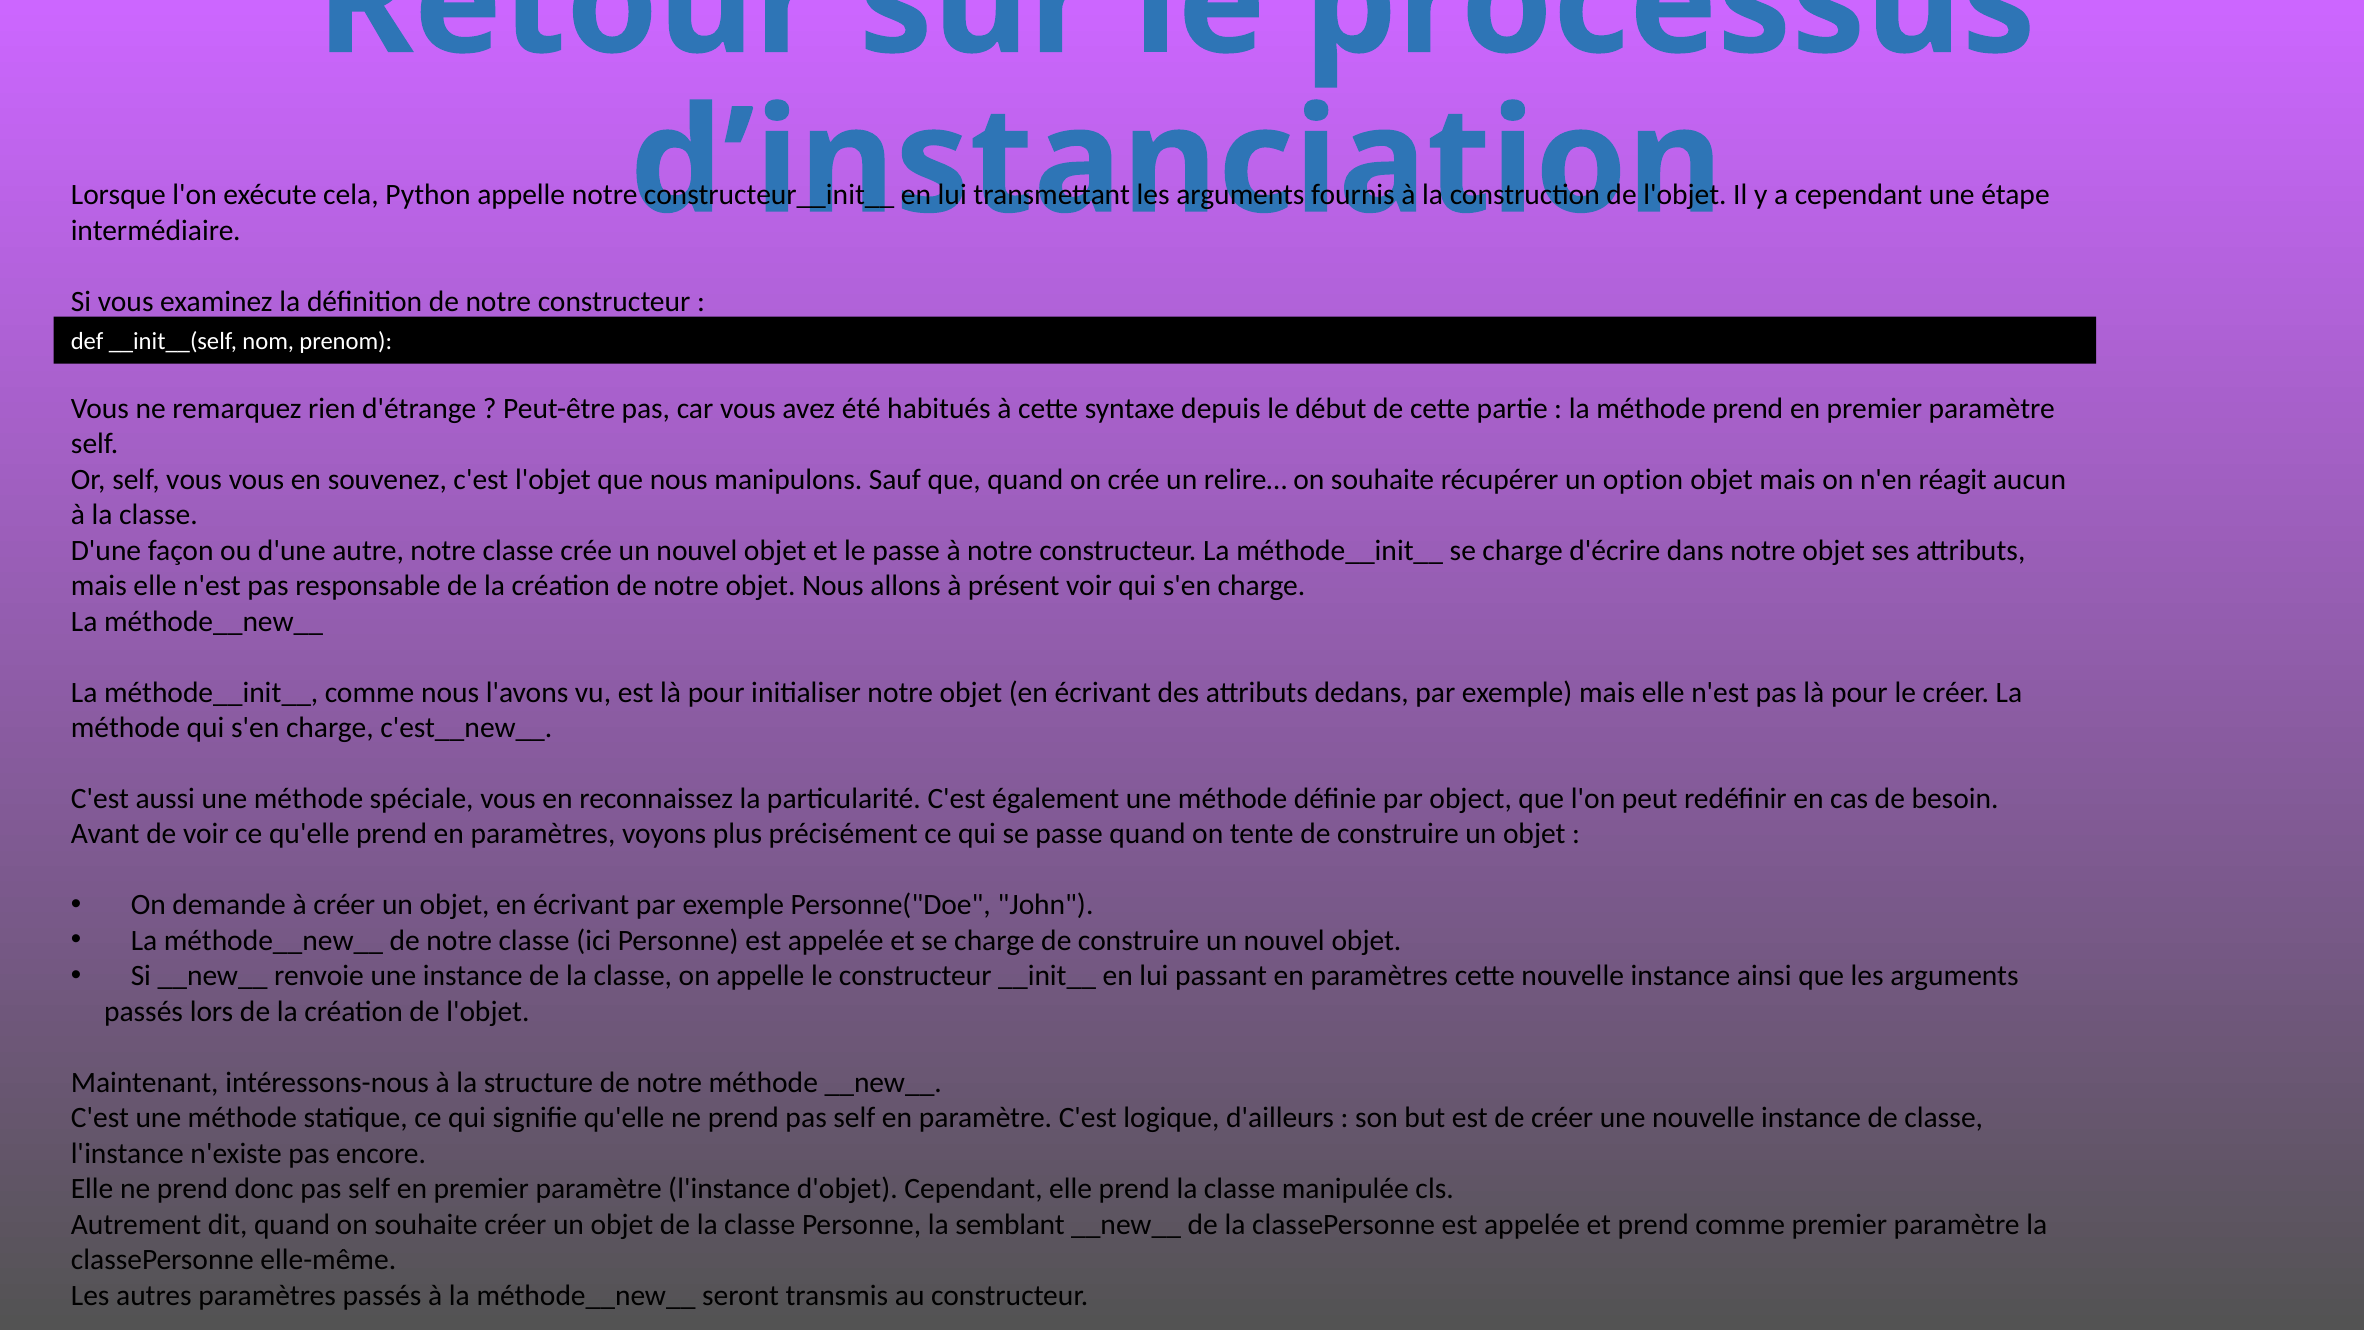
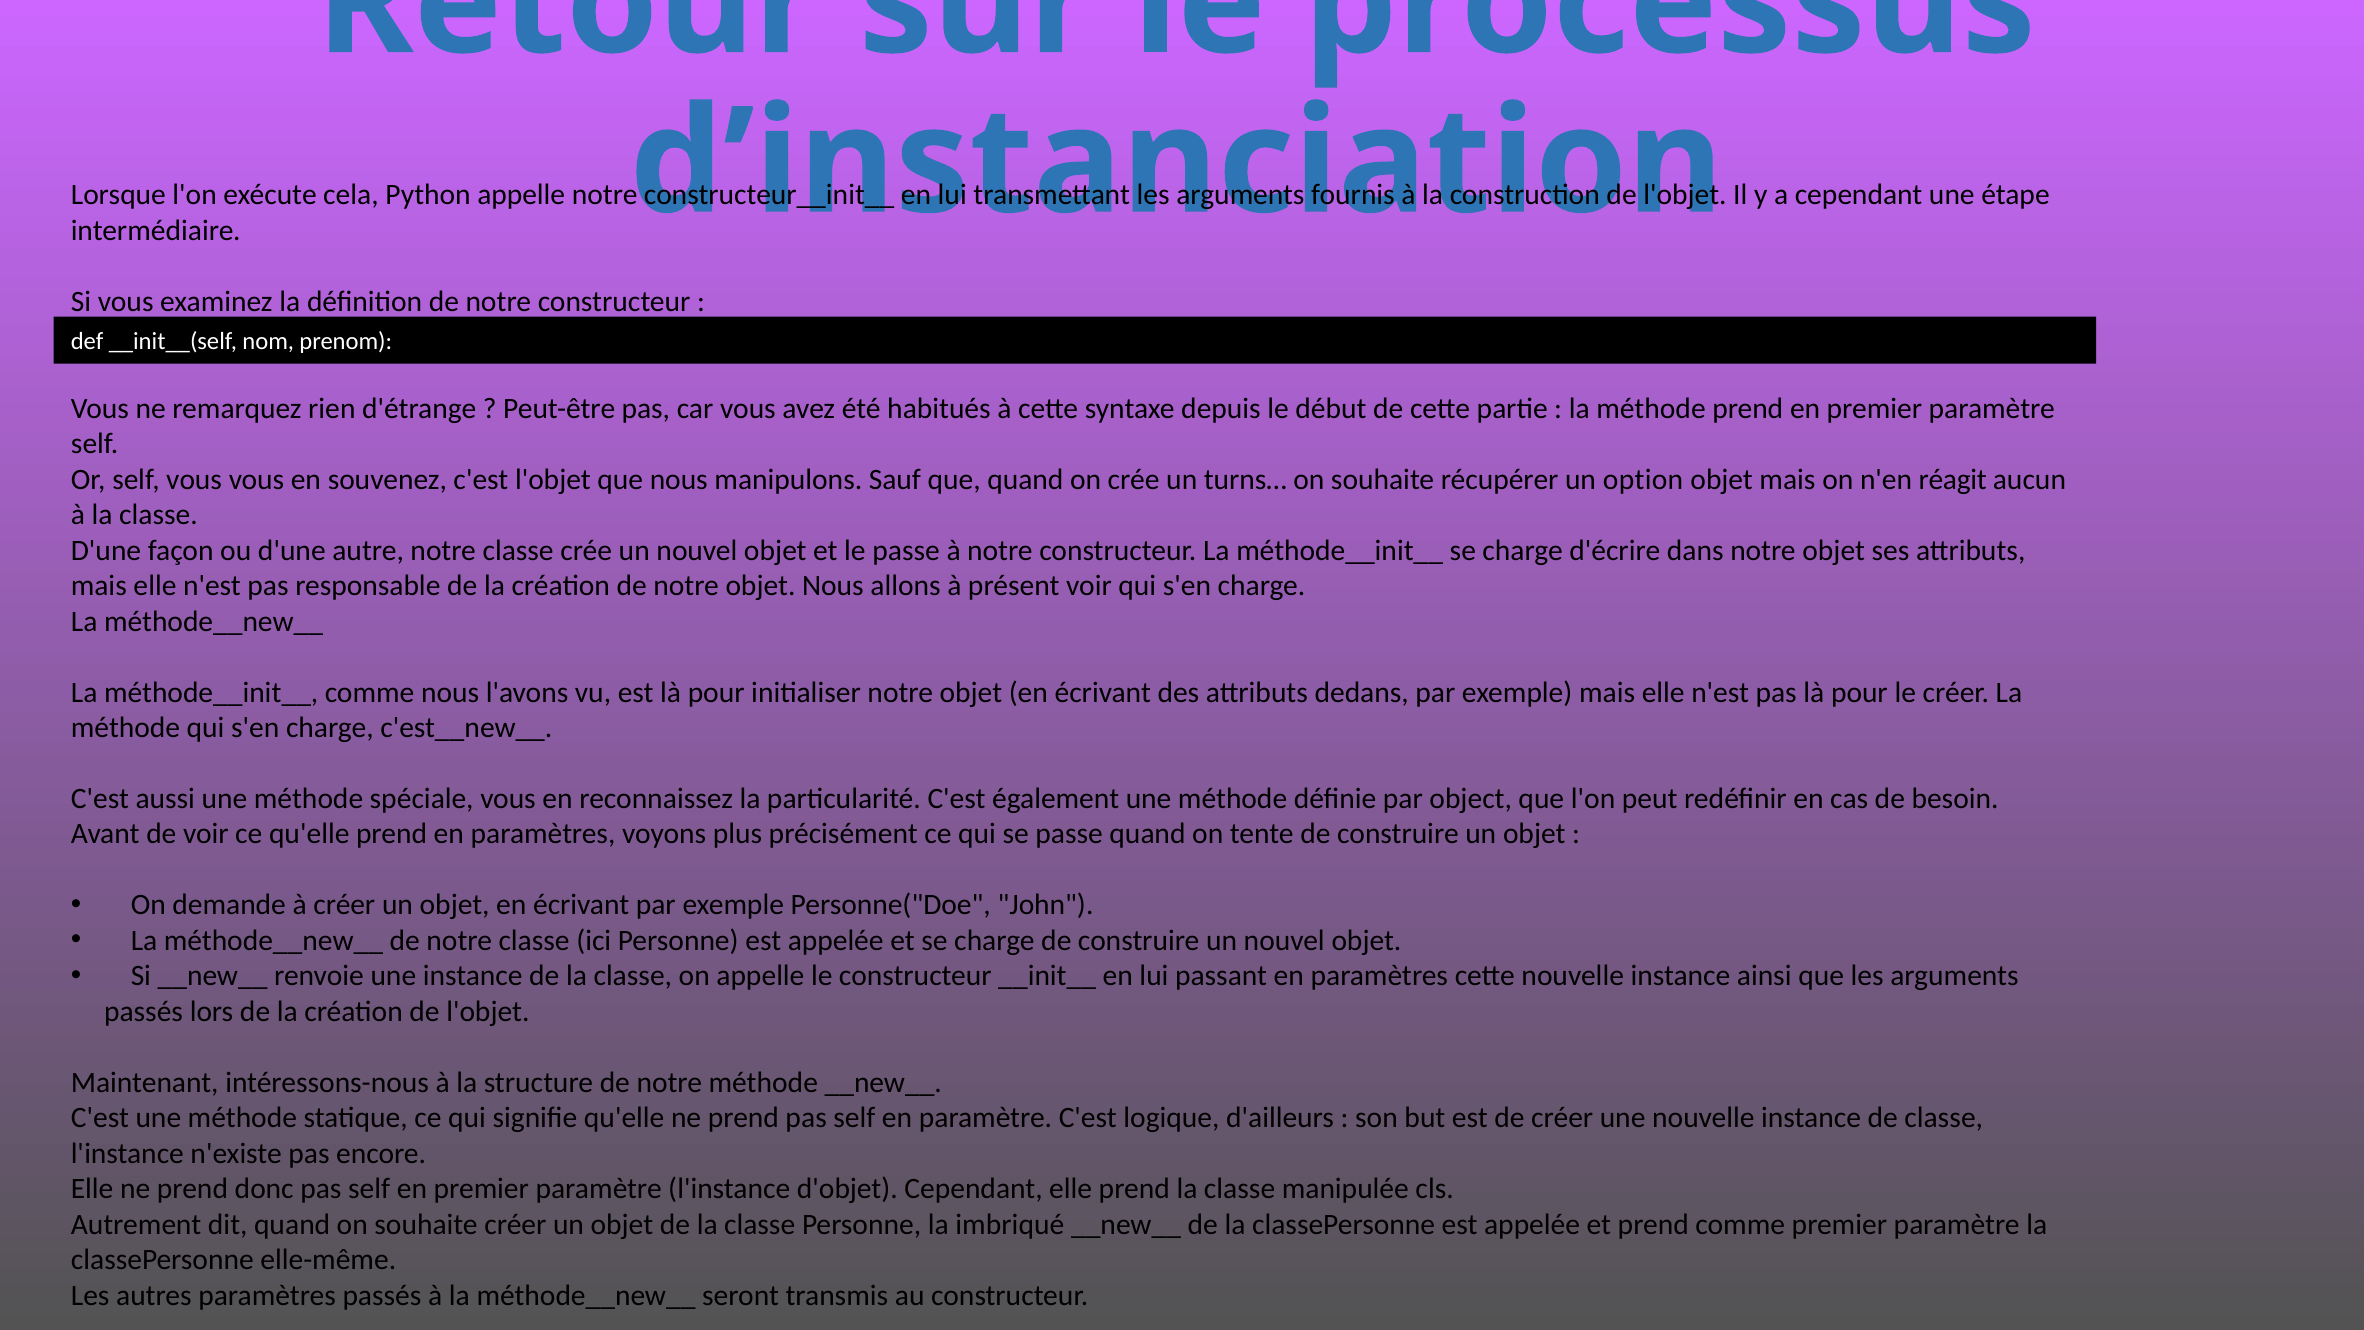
relire…: relire… -> turns…
semblant: semblant -> imbriqué
